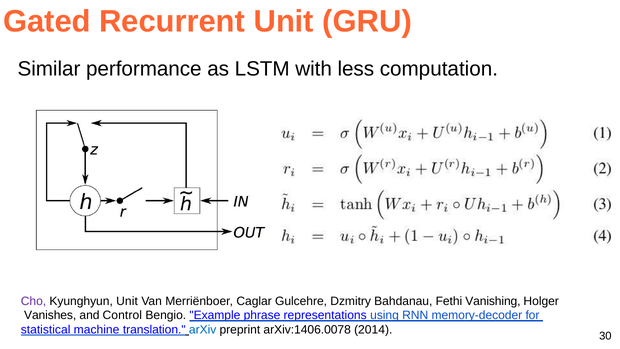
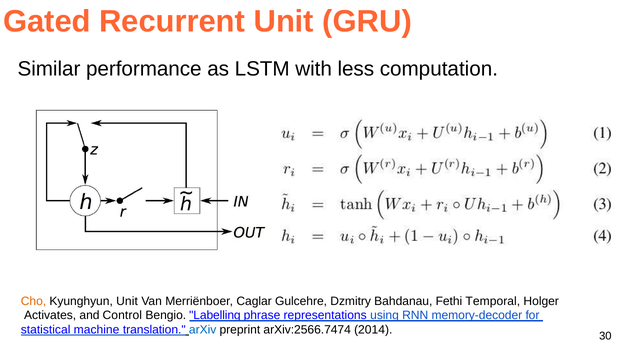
Cho colour: purple -> orange
Vanishing: Vanishing -> Temporal
Vanishes: Vanishes -> Activates
Example: Example -> Labelling
arXiv:1406.0078: arXiv:1406.0078 -> arXiv:2566.7474
